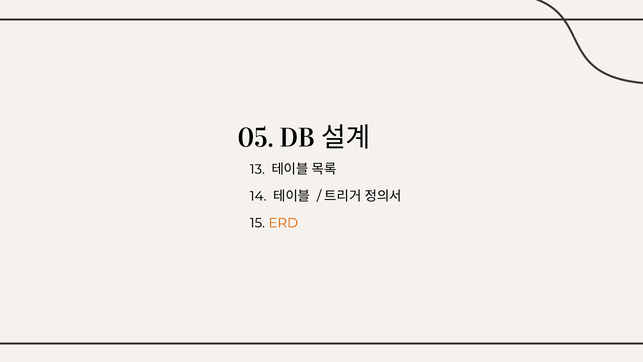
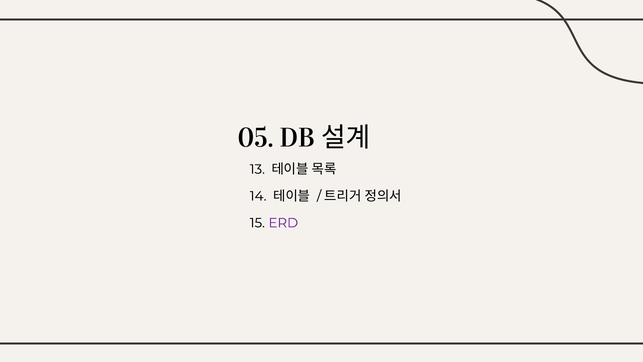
ERD colour: orange -> purple
